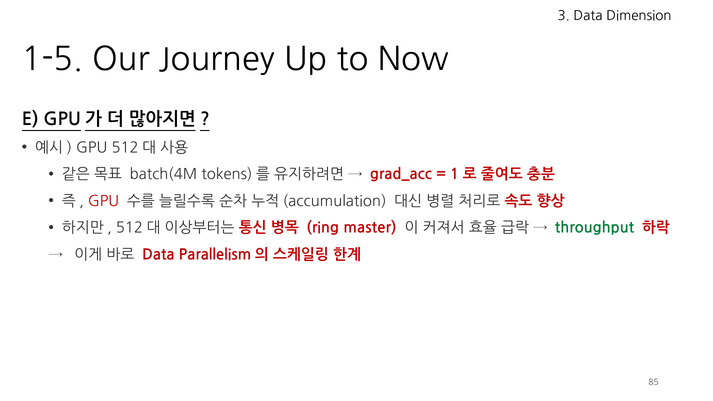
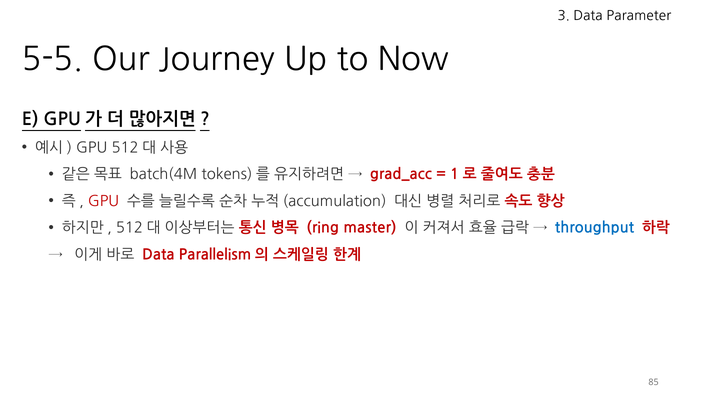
Dimension: Dimension -> Parameter
1-5: 1-5 -> 5-5
throughput colour: green -> blue
